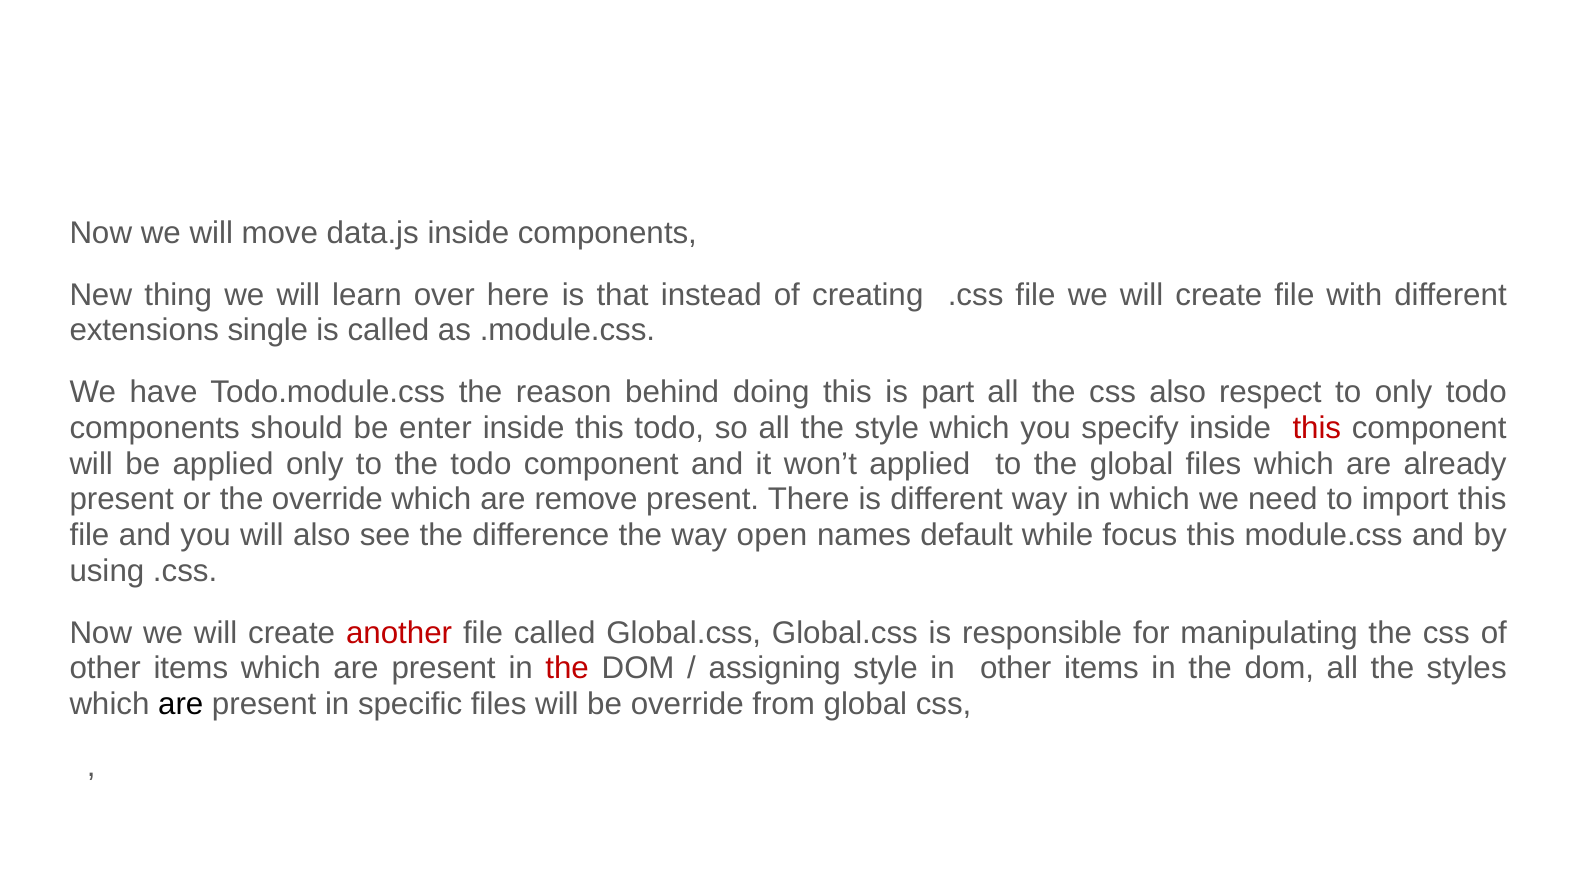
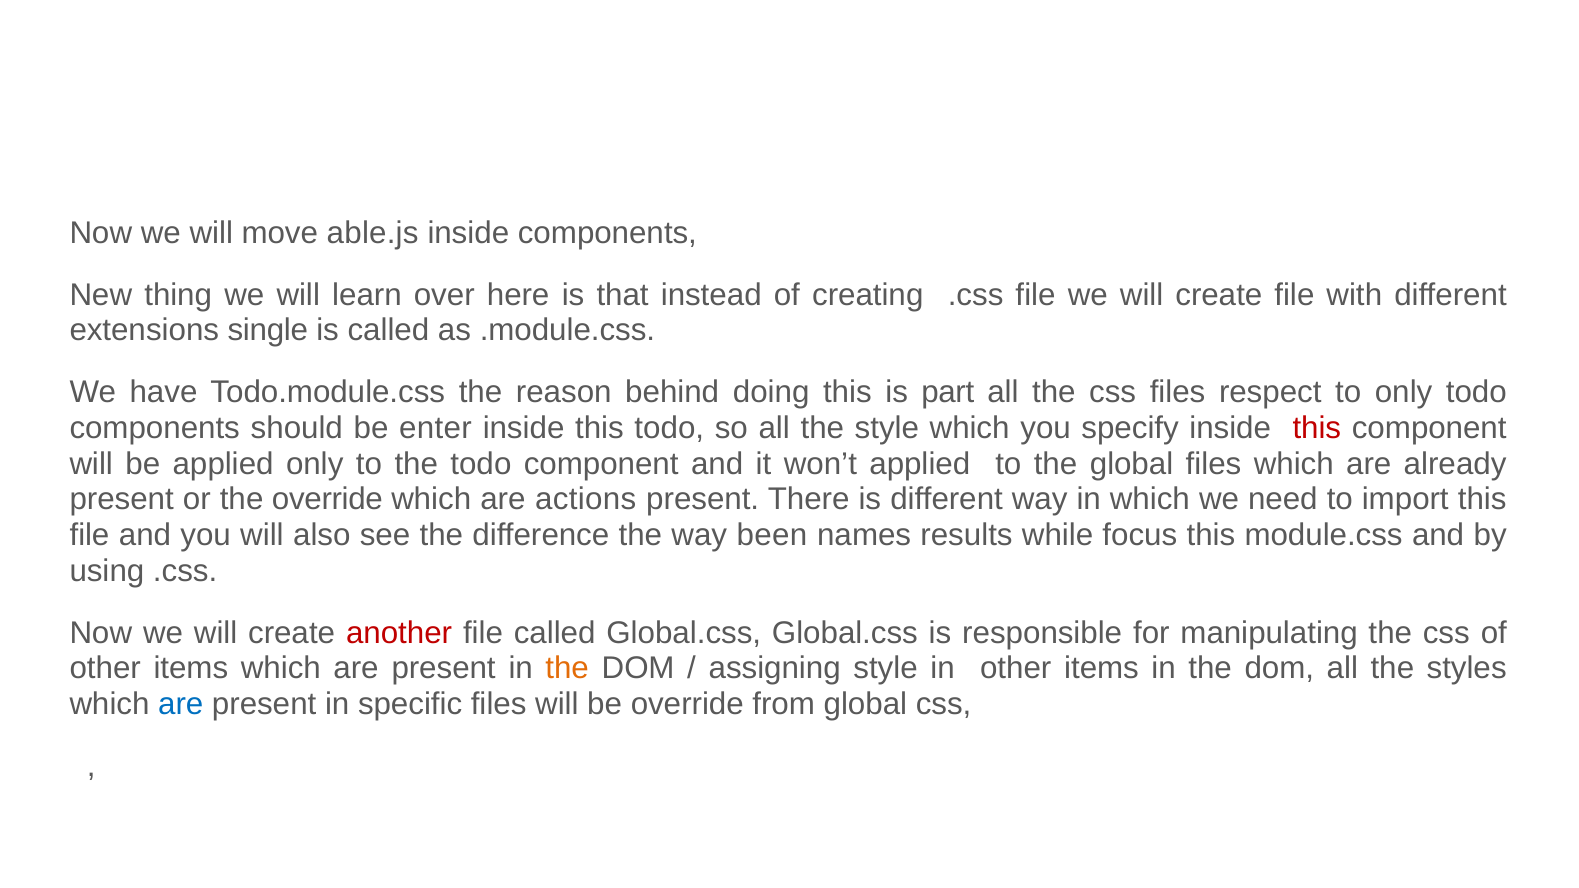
data.js: data.js -> able.js
css also: also -> files
remove: remove -> actions
open: open -> been
default: default -> results
the at (567, 669) colour: red -> orange
are at (181, 704) colour: black -> blue
